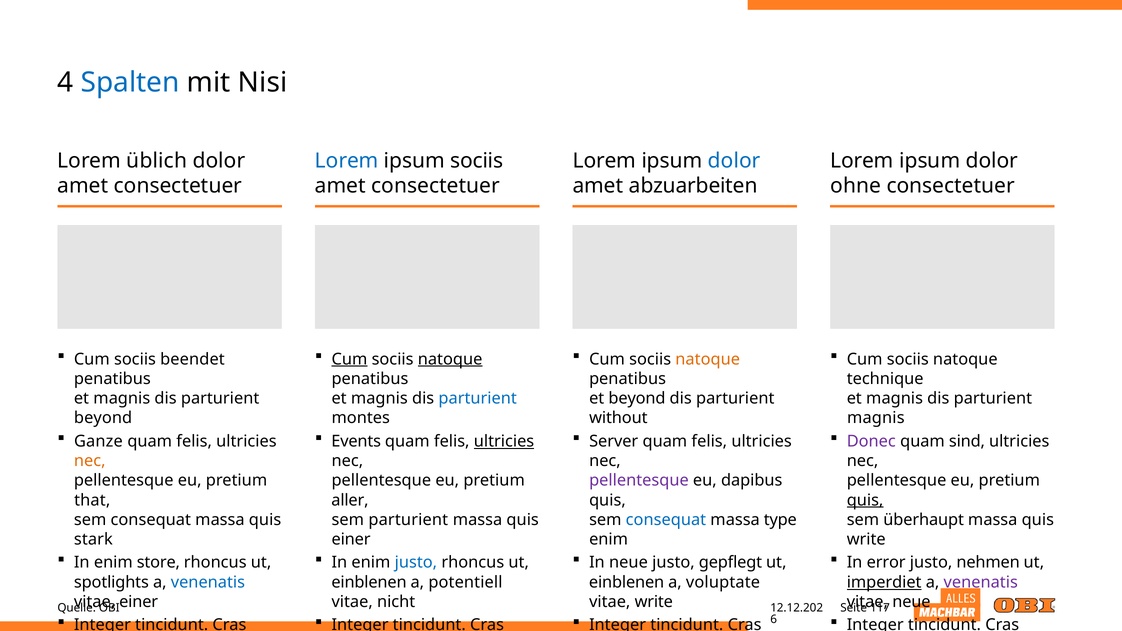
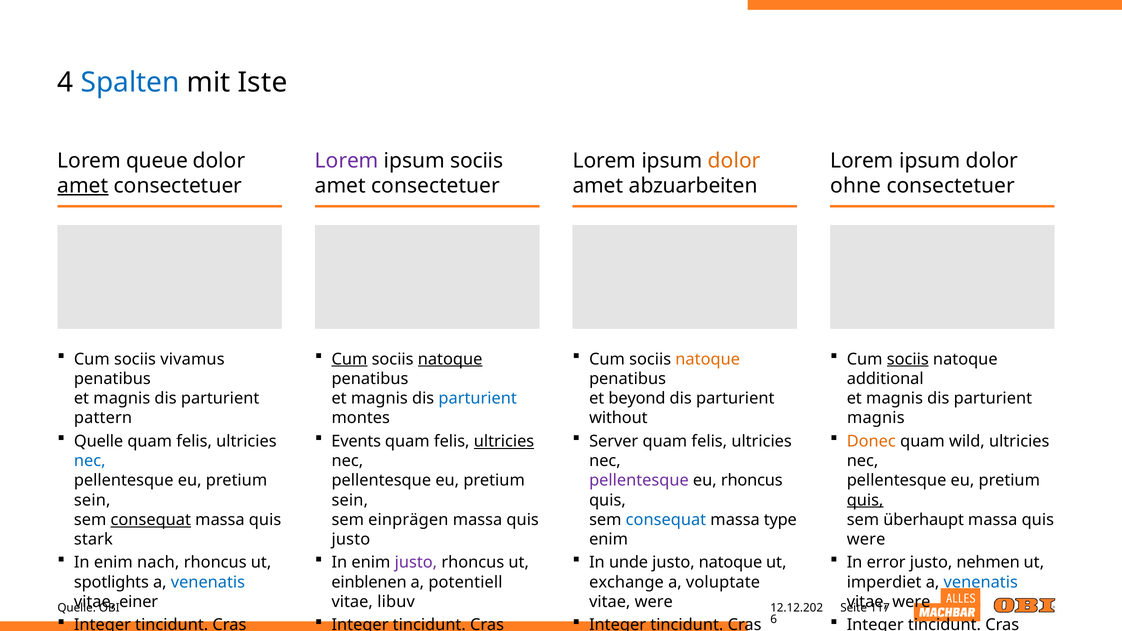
mit Nisi: Nisi -> Iste
üblich: üblich -> queue
Lorem at (347, 161) colour: blue -> purple
dolor at (734, 161) colour: blue -> orange
amet at (83, 186) underline: none -> present
sociis beendet: beendet -> vivamus
sociis at (908, 359) underline: none -> present
technique: technique -> additional
beyond at (103, 418): beyond -> pattern
Ganze at (98, 441): Ganze -> Quelle
Donec colour: purple -> orange
sind: sind -> wild
nec at (90, 461) colour: orange -> blue
eu dapibus: dapibus -> rhoncus
that at (92, 500): that -> sein
aller at (350, 500): aller -> sein
consequat at (151, 520) underline: none -> present
sem parturient: parturient -> einprägen
einer at (351, 540): einer -> justo
write at (866, 540): write -> were
store: store -> nach
justo at (416, 563) colour: blue -> purple
In neue: neue -> unde
justo gepflegt: gepflegt -> natoque
einblenen at (627, 582): einblenen -> exchange
imperdiet underline: present -> none
venenatis at (981, 582) colour: purple -> blue
nicht: nicht -> libuv
write at (654, 602): write -> were
neue at (911, 602): neue -> were
